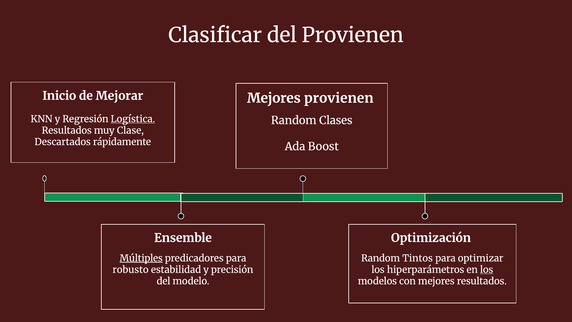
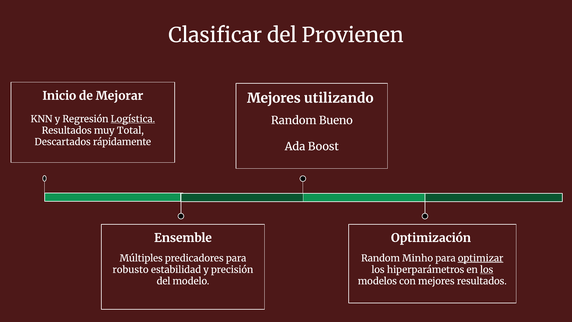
Mejores provienen: provienen -> utilizando
Clases: Clases -> Bueno
Clase: Clase -> Total
Múltiples underline: present -> none
Tintos: Tintos -> Minho
optimizar underline: none -> present
